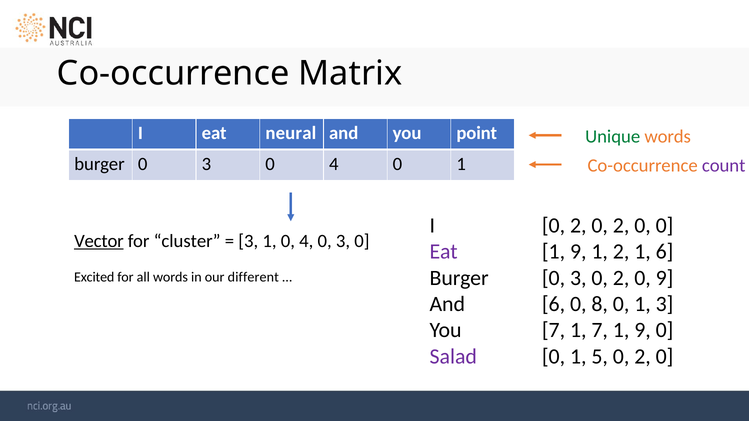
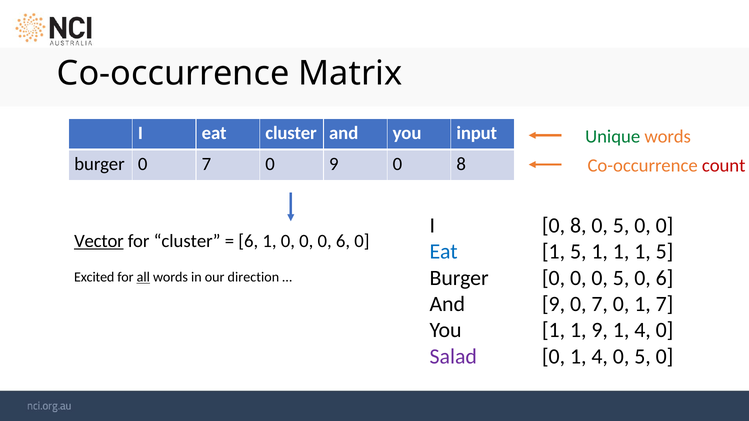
eat neural: neural -> cluster
point: point -> input
3 at (206, 164): 3 -> 7
4 at (334, 164): 4 -> 9
1 at (461, 164): 1 -> 8
count colour: purple -> red
I 0 2: 2 -> 8
2 at (621, 226): 2 -> 5
3 at (248, 241): 3 -> 6
1 0 4: 4 -> 0
3 at (343, 241): 3 -> 6
Eat at (444, 252) colour: purple -> blue
9 at (578, 252): 9 -> 5
2 at (621, 252): 2 -> 1
6 at (665, 252): 6 -> 5
3 at (578, 278): 3 -> 0
2 at (621, 278): 2 -> 5
9 at (665, 278): 9 -> 6
all underline: none -> present
different: different -> direction
And 6: 6 -> 9
8 at (600, 304): 8 -> 7
1 3: 3 -> 7
You 7: 7 -> 1
1 7: 7 -> 9
9 at (643, 330): 9 -> 4
0 1 5: 5 -> 4
2 at (643, 357): 2 -> 5
